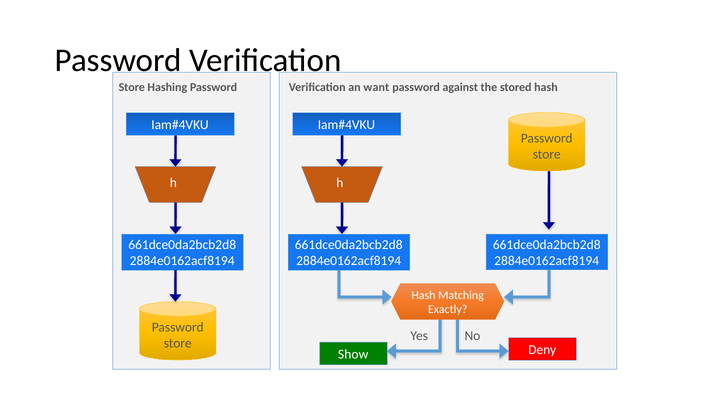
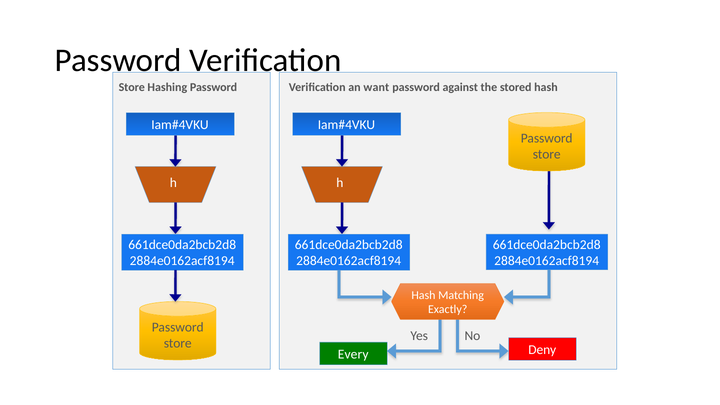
Show: Show -> Every
